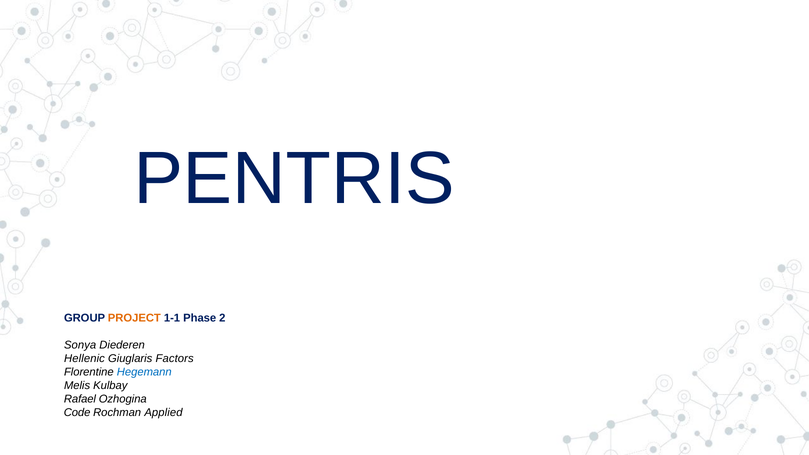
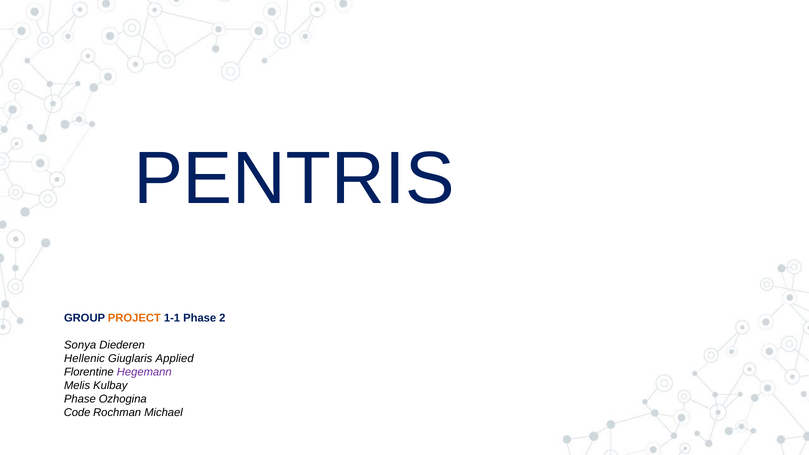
Factors: Factors -> Applied
Hegemann colour: blue -> purple
Rafael at (80, 399): Rafael -> Phase
Applied: Applied -> Michael
